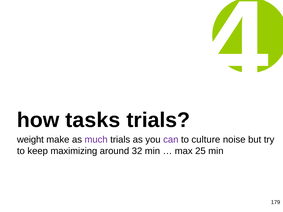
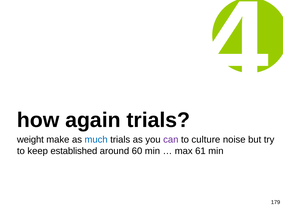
tasks: tasks -> again
much colour: purple -> blue
maximizing: maximizing -> established
32: 32 -> 60
25: 25 -> 61
